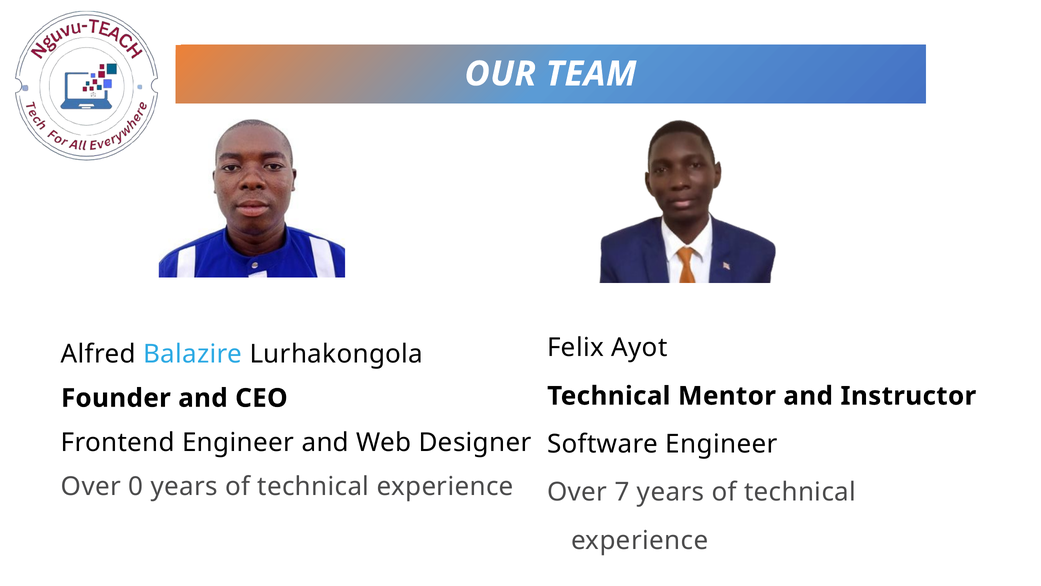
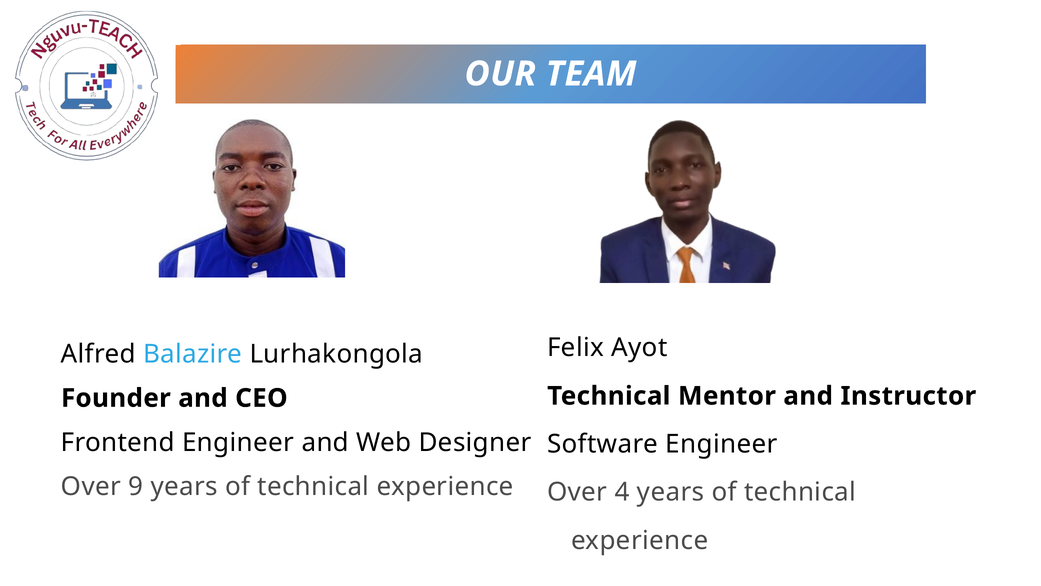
0: 0 -> 9
7: 7 -> 4
